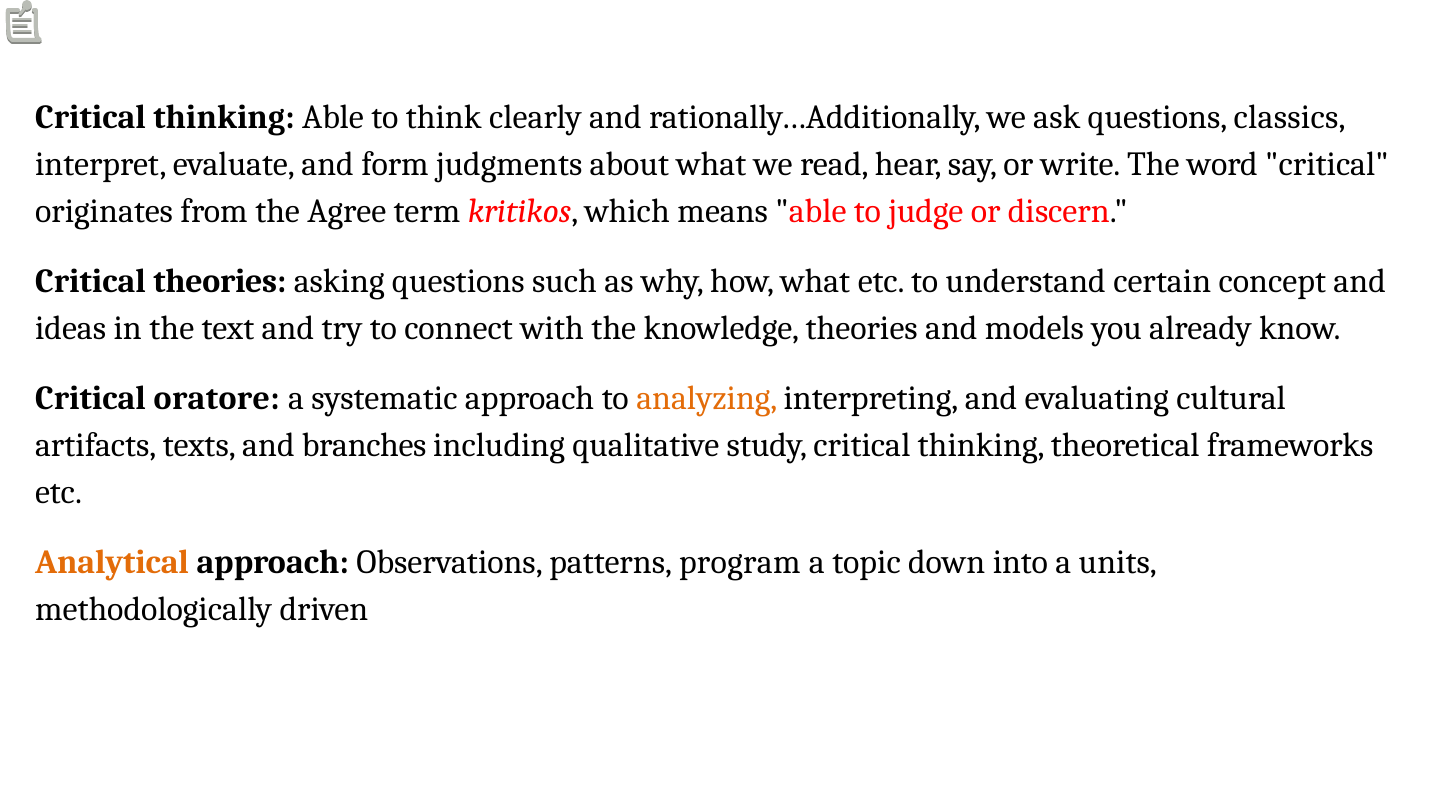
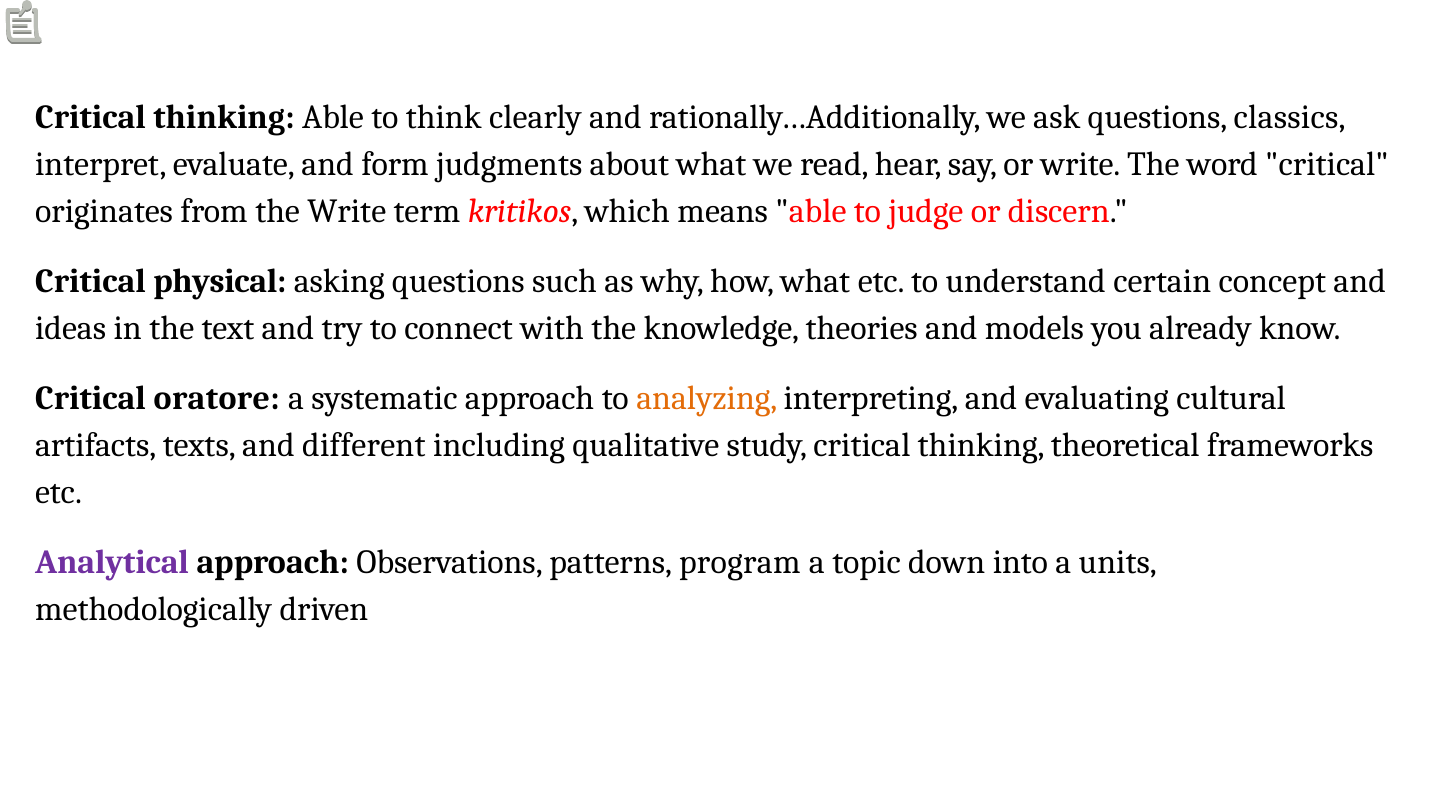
the Agree: Agree -> Write
Critical theories: theories -> physical
branches: branches -> different
Analytical colour: orange -> purple
